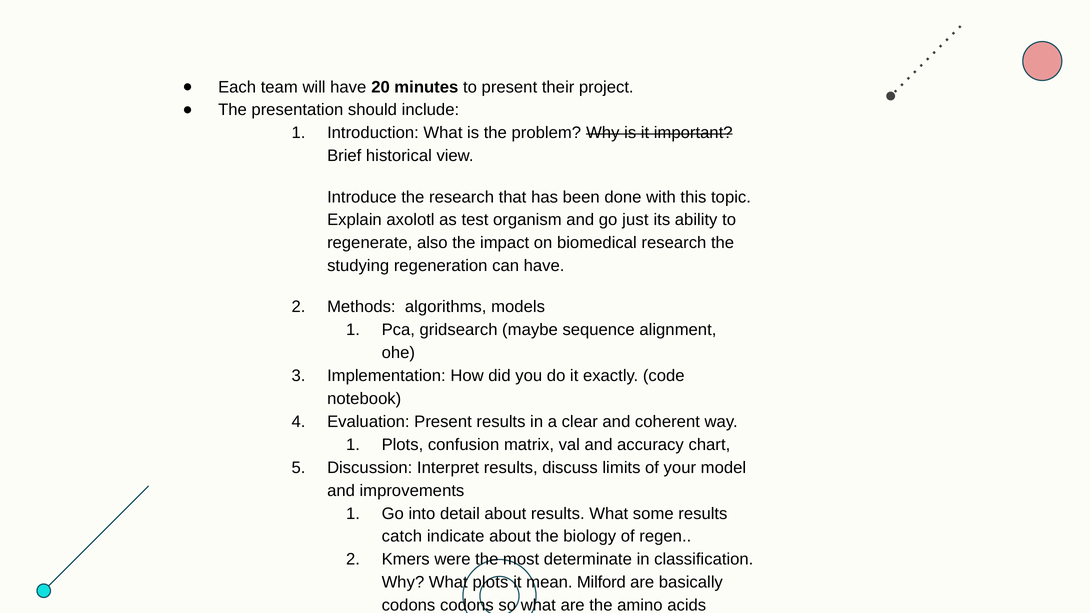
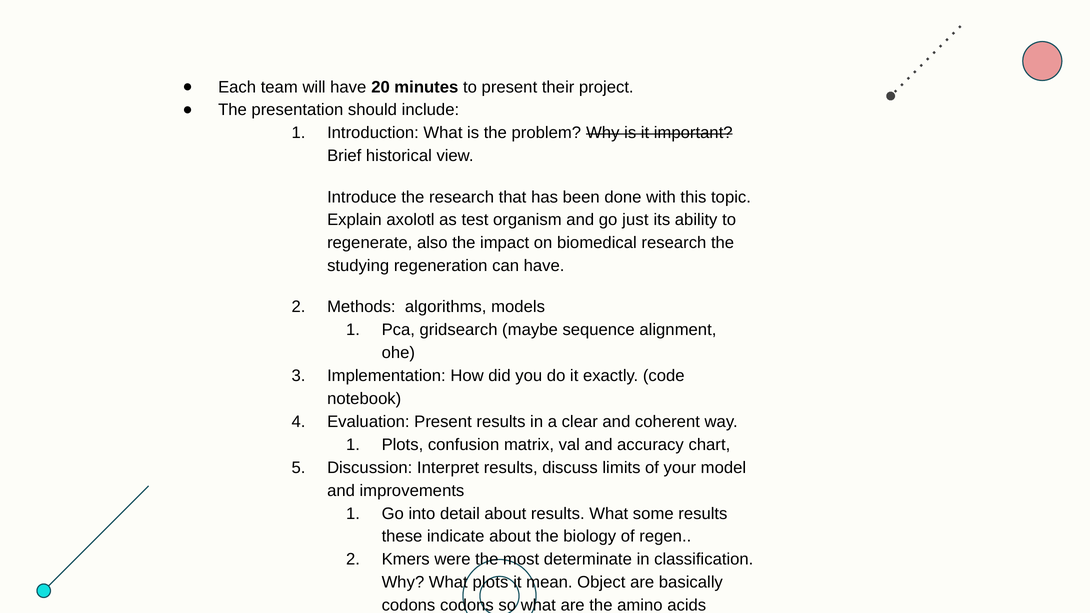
catch: catch -> these
Milford: Milford -> Object
